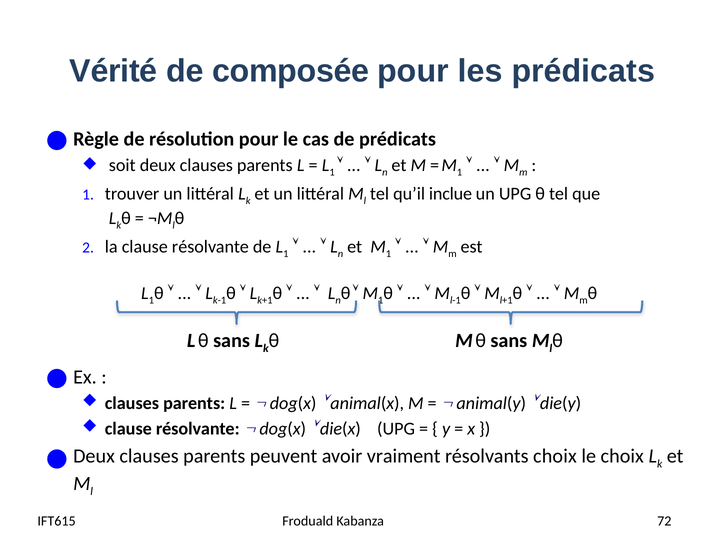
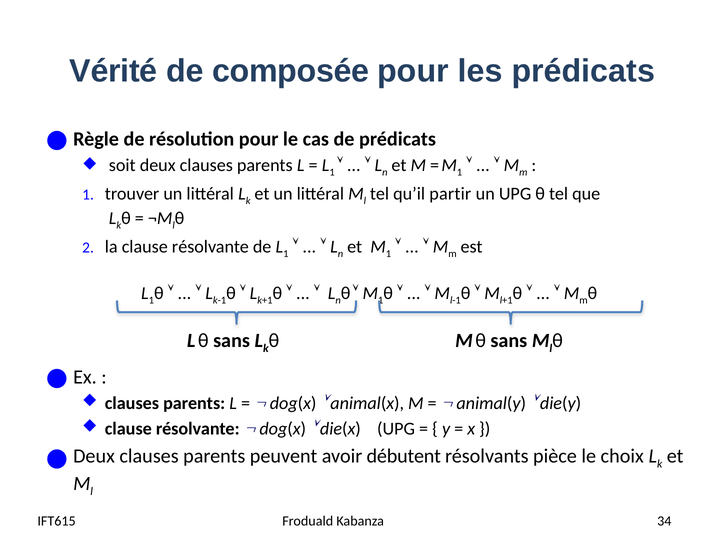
inclue: inclue -> partir
vraiment: vraiment -> débutent
résolvants choix: choix -> pièce
72: 72 -> 34
